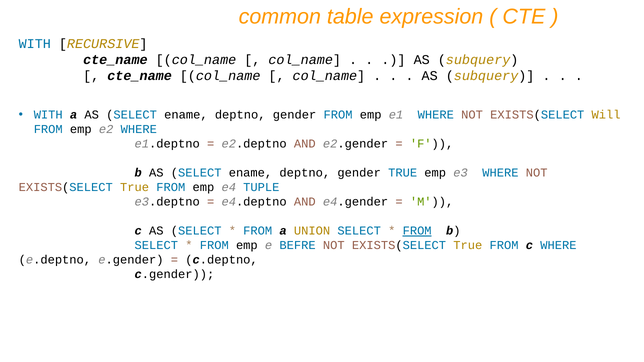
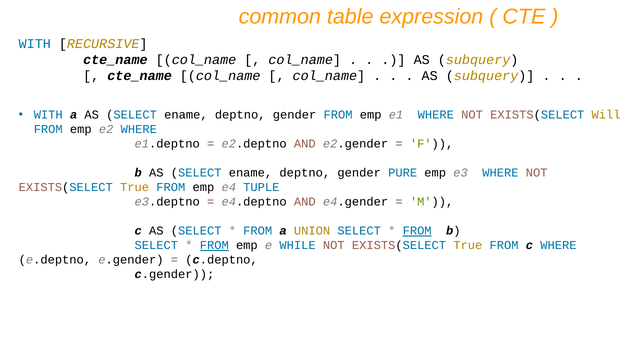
gender TRUE: TRUE -> PURE
FROM at (214, 245) underline: none -> present
BEFRE: BEFRE -> WHILE
